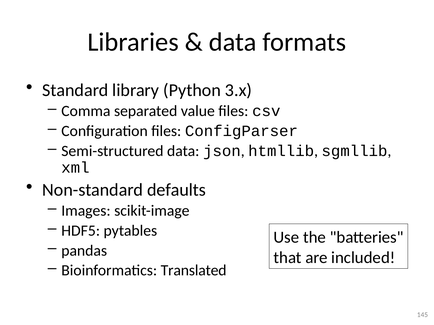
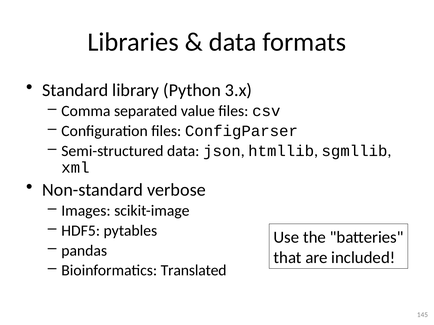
defaults: defaults -> verbose
